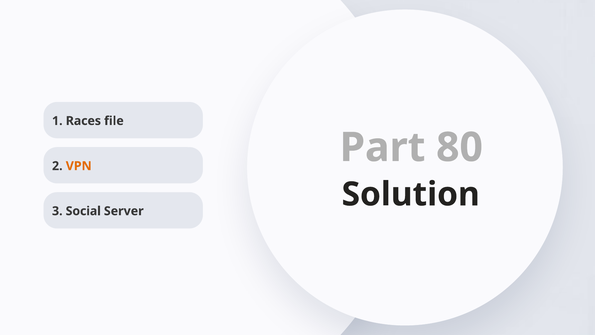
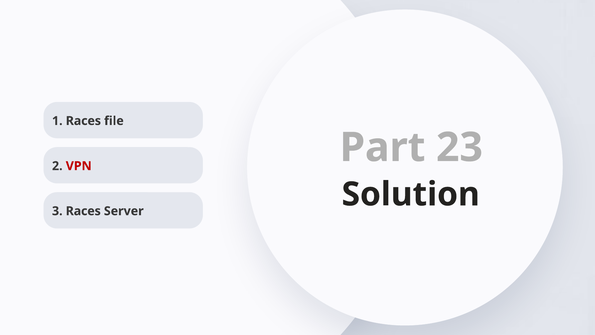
80: 80 -> 23
VPN colour: orange -> red
3 Social: Social -> Races
